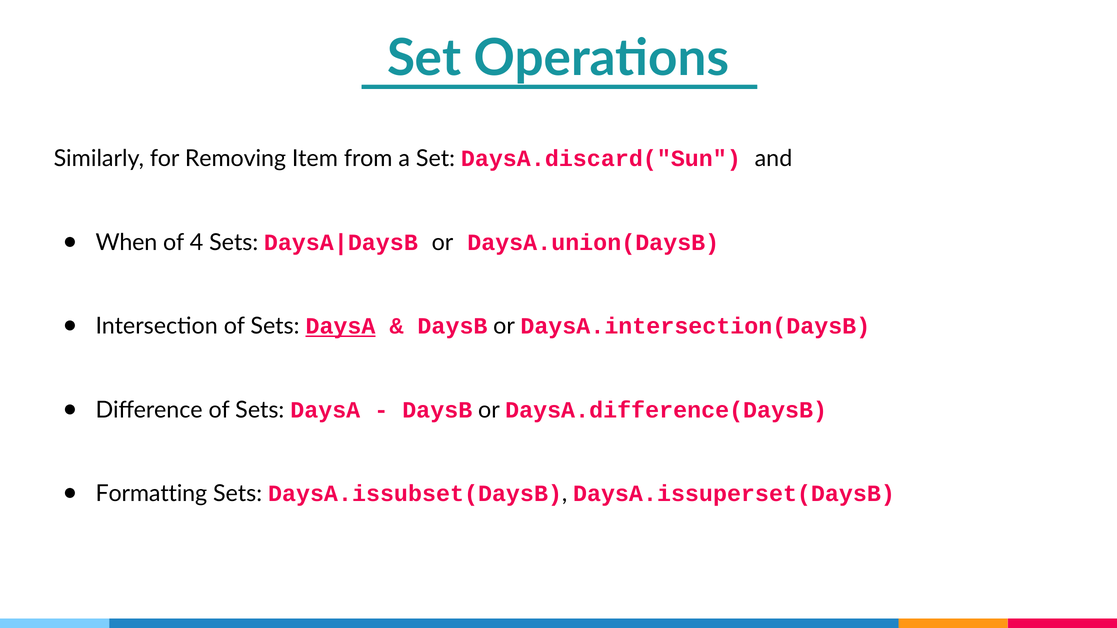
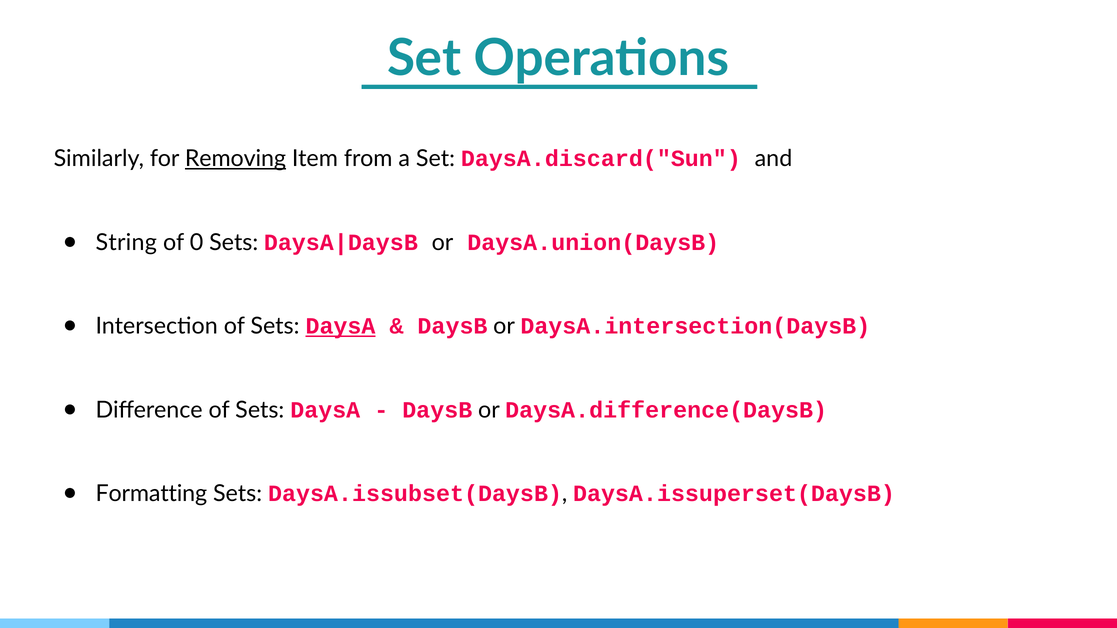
Removing underline: none -> present
When: When -> String
4: 4 -> 0
